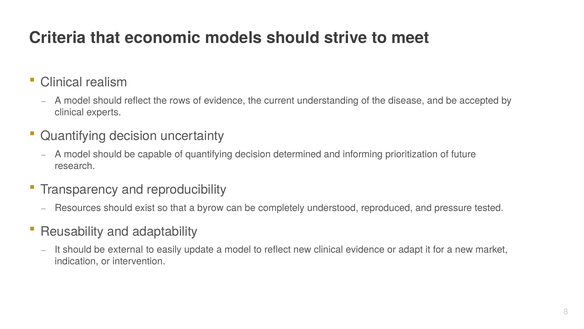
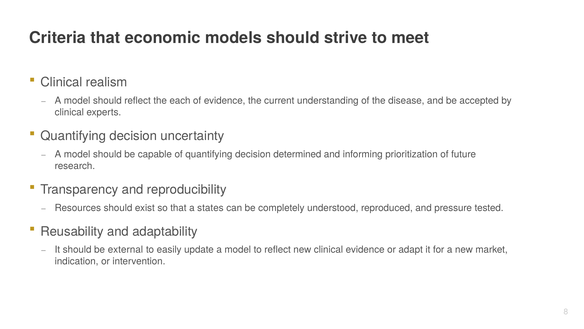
rows: rows -> each
byrow: byrow -> states
